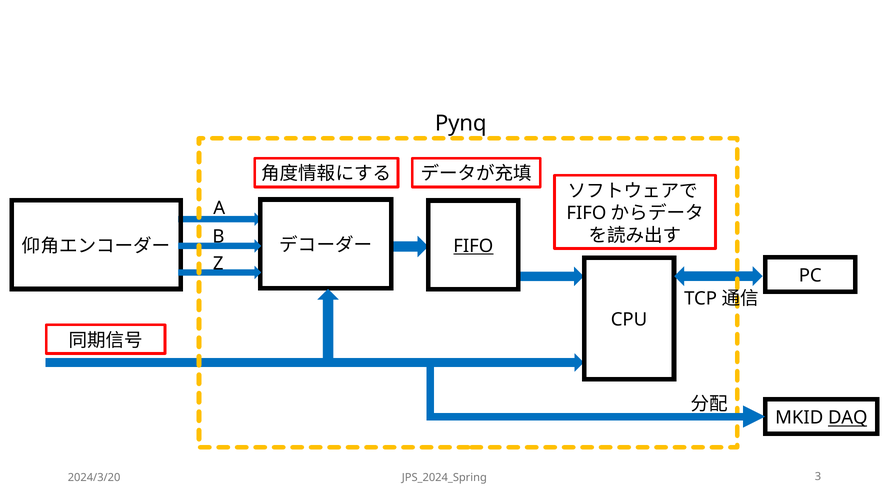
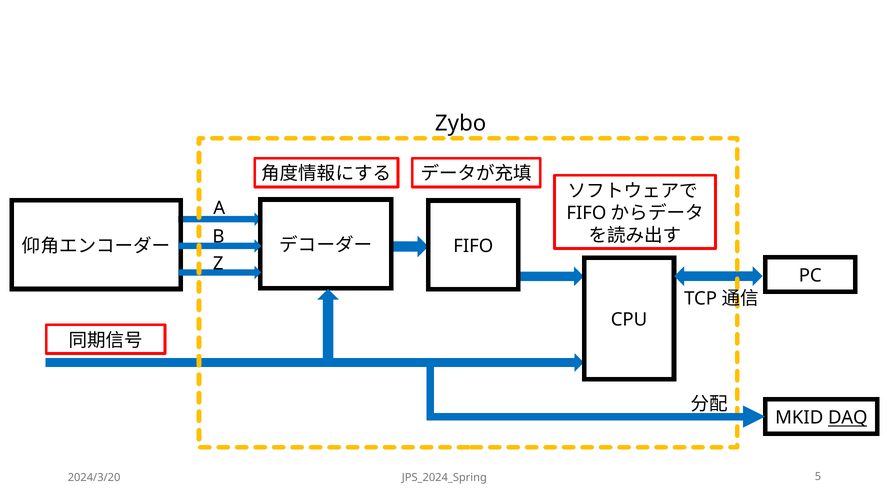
Pynq: Pynq -> Zybo
FIFO at (473, 246) underline: present -> none
3: 3 -> 5
